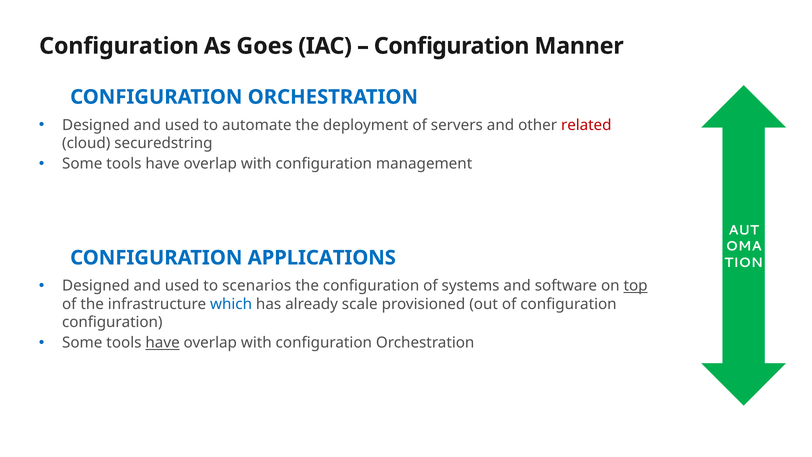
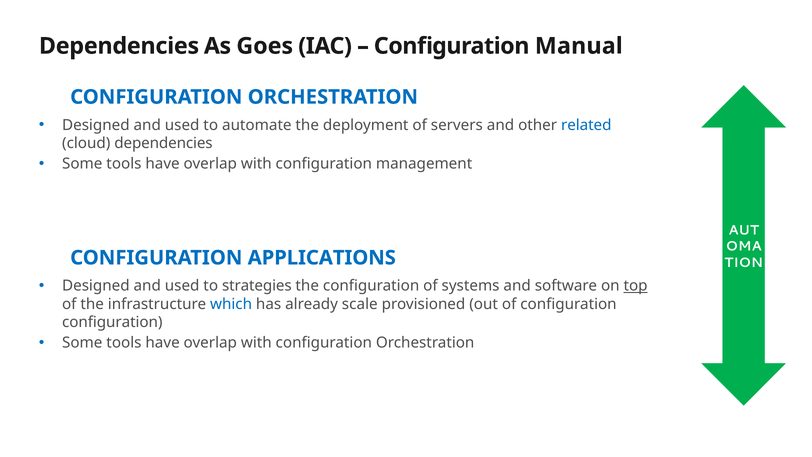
Configuration at (119, 46): Configuration -> Dependencies
Manner: Manner -> Manual
related colour: red -> blue
cloud securedstring: securedstring -> dependencies
scenarios: scenarios -> strategies
have at (163, 343) underline: present -> none
